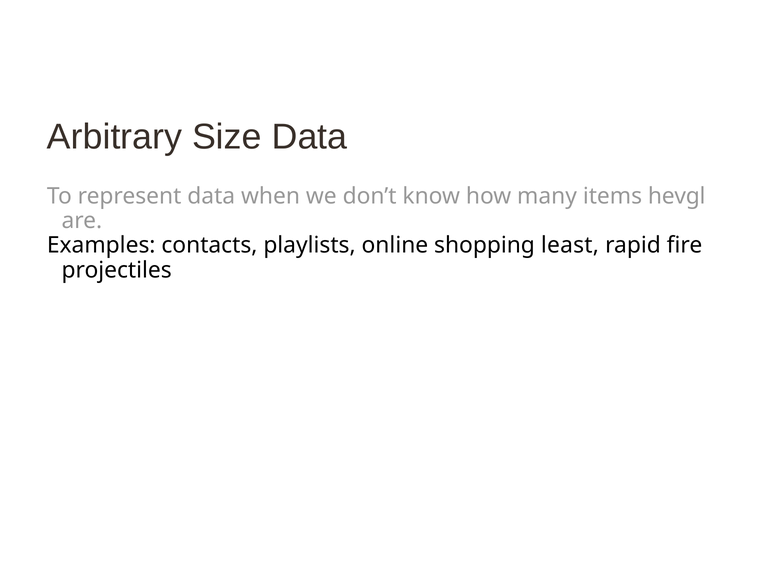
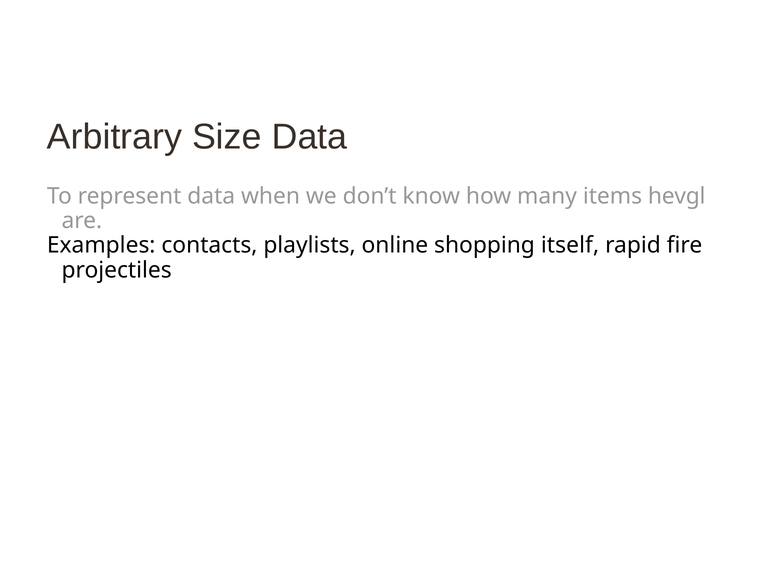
least: least -> itself
